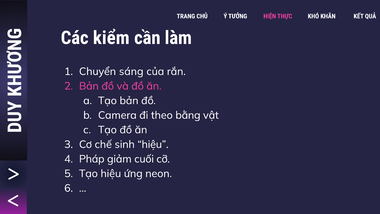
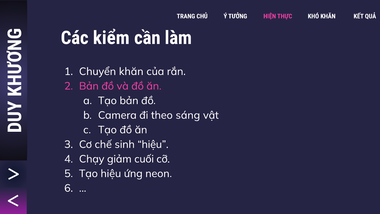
Chuyển sáng: sáng -> khăn
bằng: bằng -> sáng
Pháp: Pháp -> Chạy
